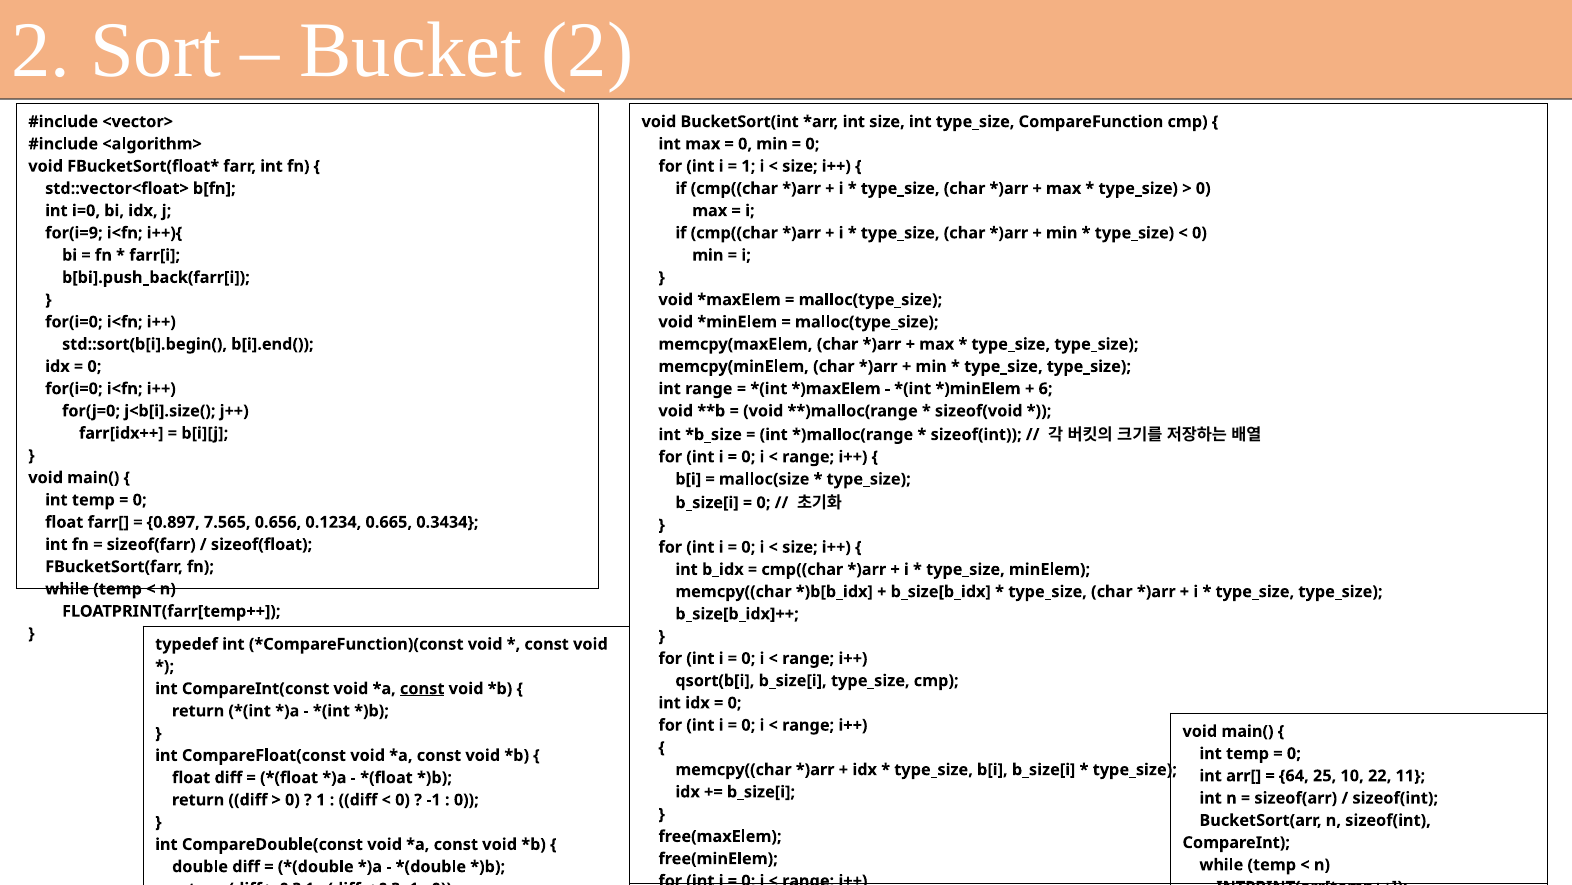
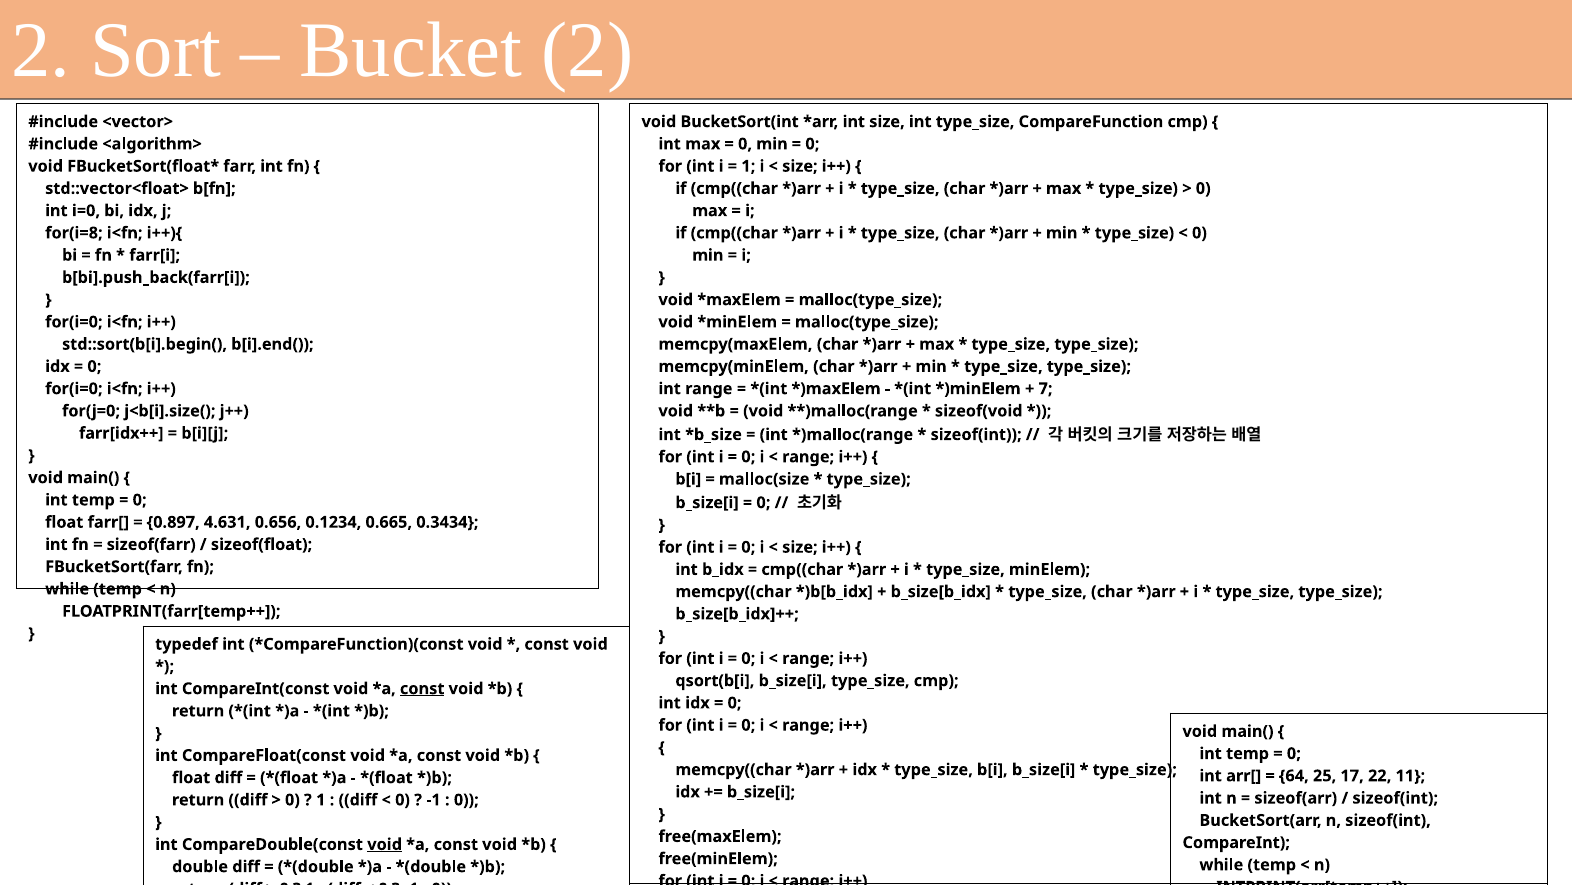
for(i=9: for(i=9 -> for(i=8
6: 6 -> 7
7.565: 7.565 -> 4.631
10: 10 -> 17
void at (385, 844) underline: none -> present
